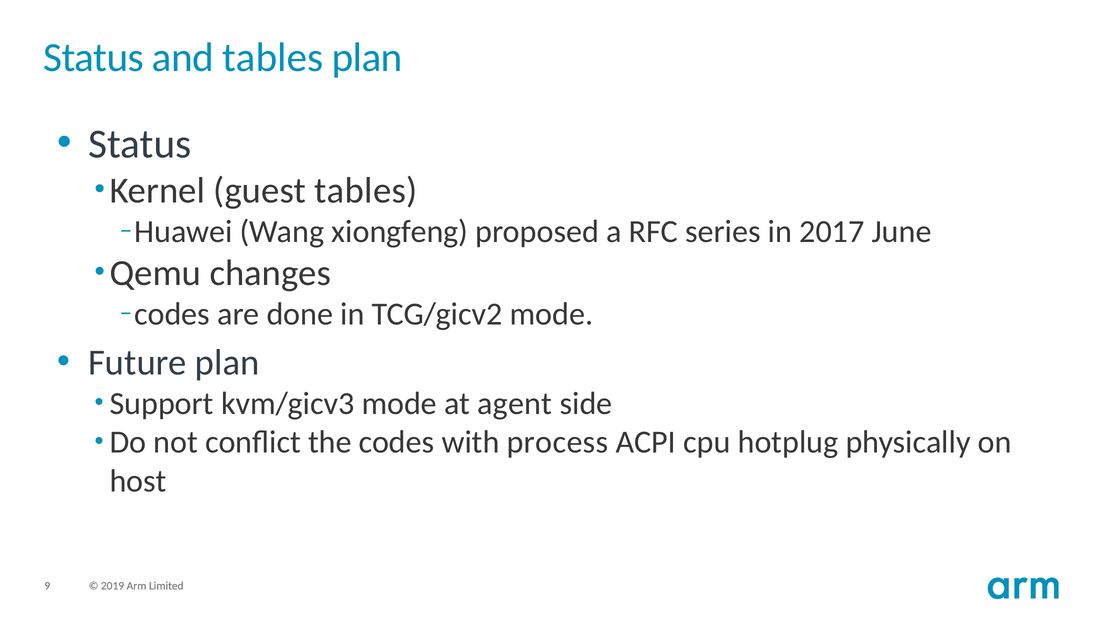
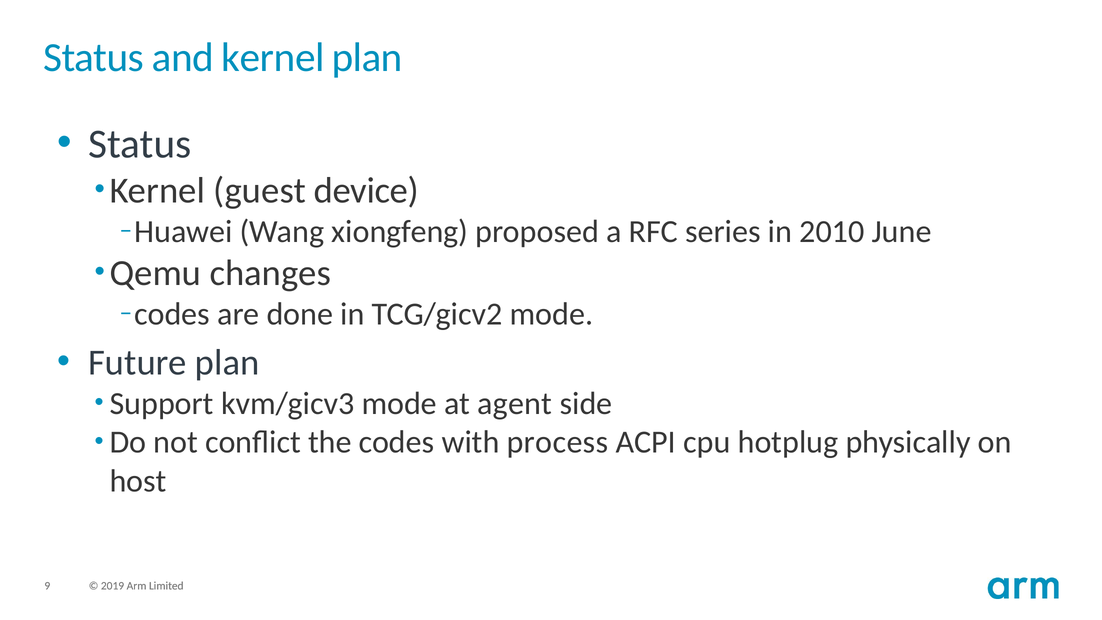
and tables: tables -> kernel
guest tables: tables -> device
2017: 2017 -> 2010
